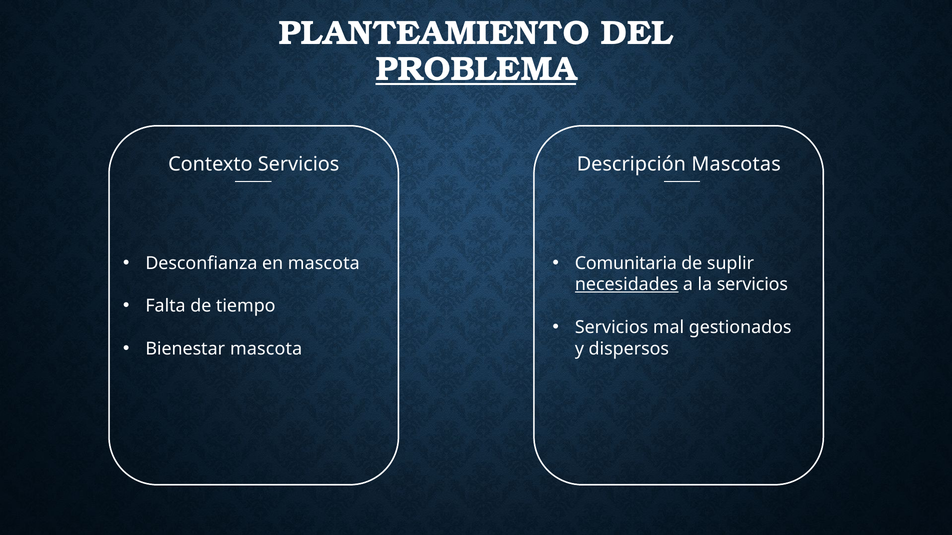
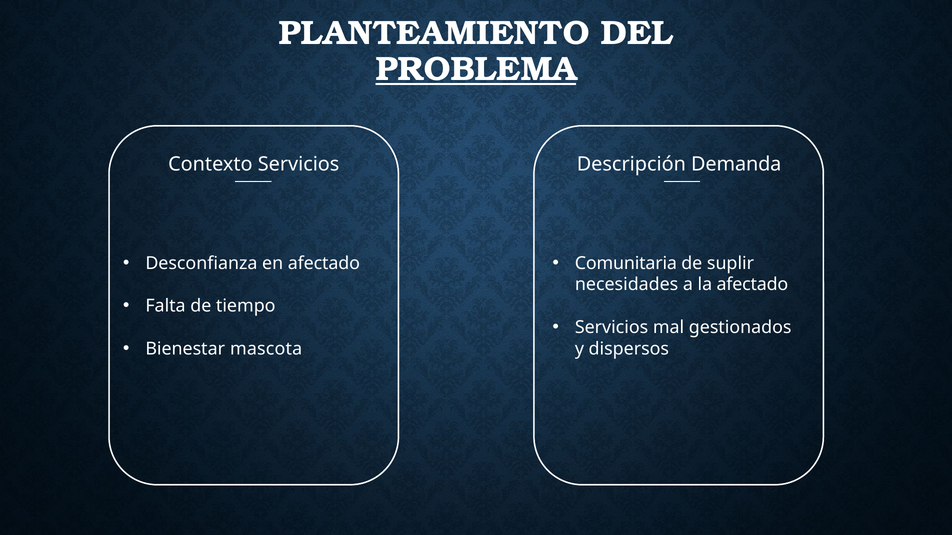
Mascotas: Mascotas -> Demanda
en mascota: mascota -> afectado
necesidades underline: present -> none
la servicios: servicios -> afectado
